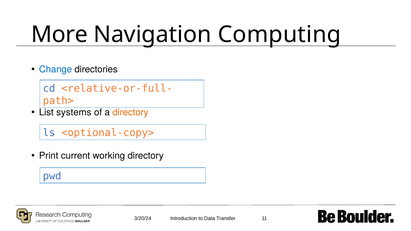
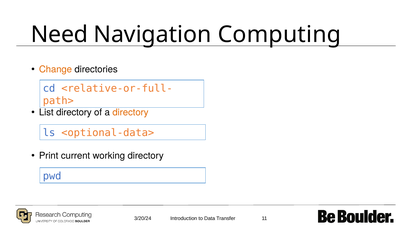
More: More -> Need
Change colour: blue -> orange
List systems: systems -> directory
<optional-copy>: <optional-copy> -> <optional-data>
